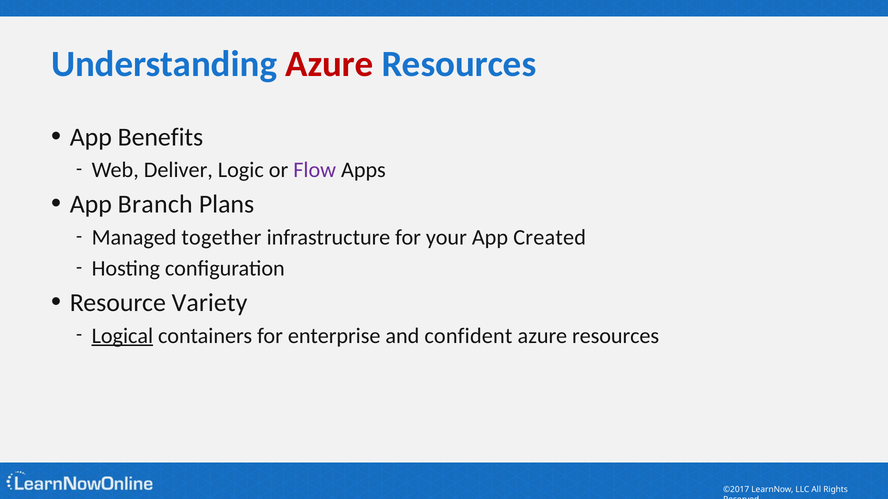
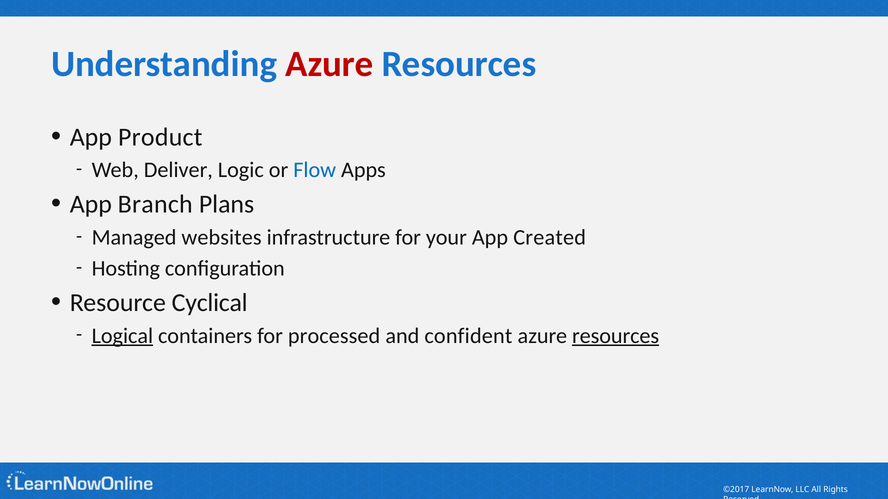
Benefits: Benefits -> Product
Flow colour: purple -> blue
together: together -> websites
Variety: Variety -> Cyclical
enterprise: enterprise -> processed
resources at (616, 336) underline: none -> present
